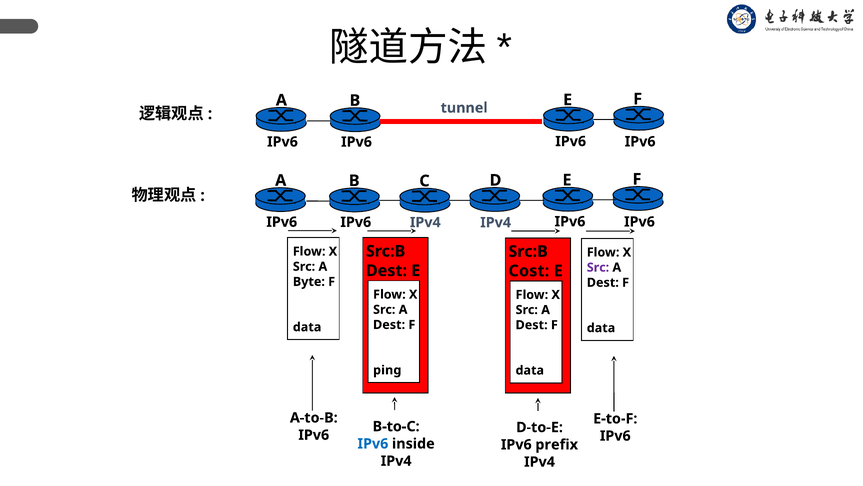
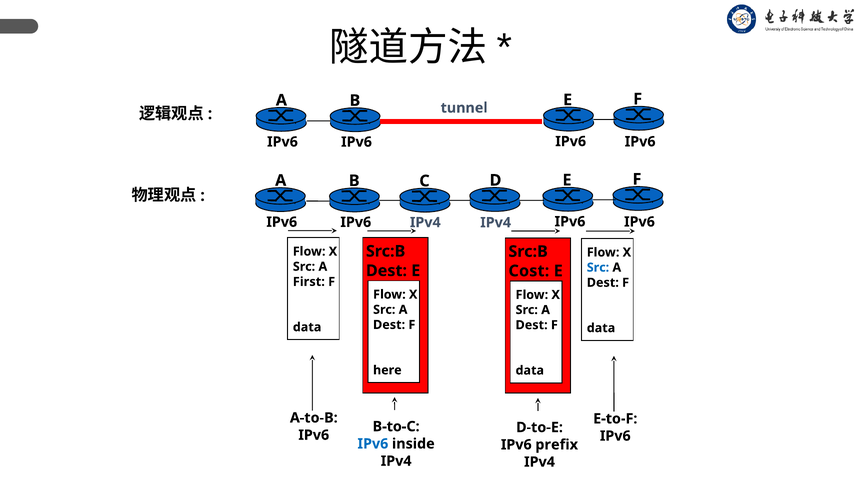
Src at (598, 267) colour: purple -> blue
Byte: Byte -> First
ping: ping -> here
